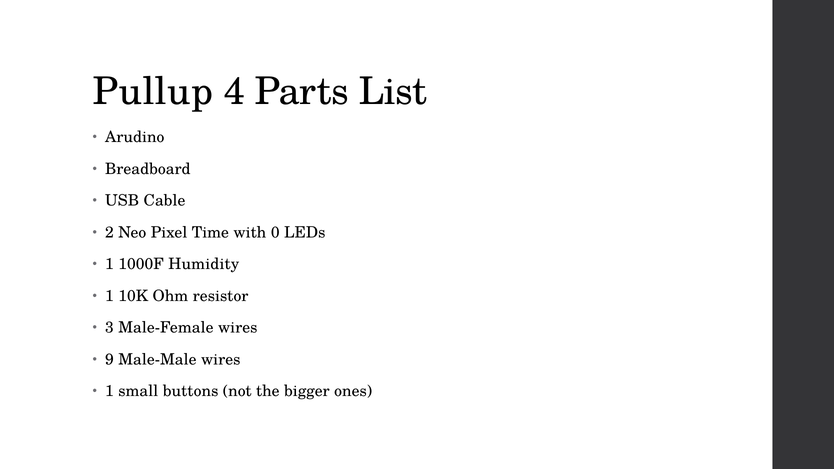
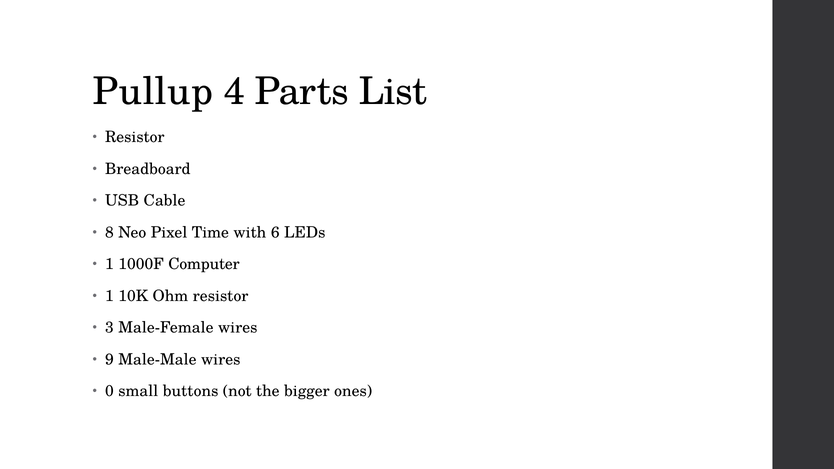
Arudino at (135, 137): Arudino -> Resistor
2: 2 -> 8
0: 0 -> 6
Humidity: Humidity -> Computer
1 at (109, 391): 1 -> 0
